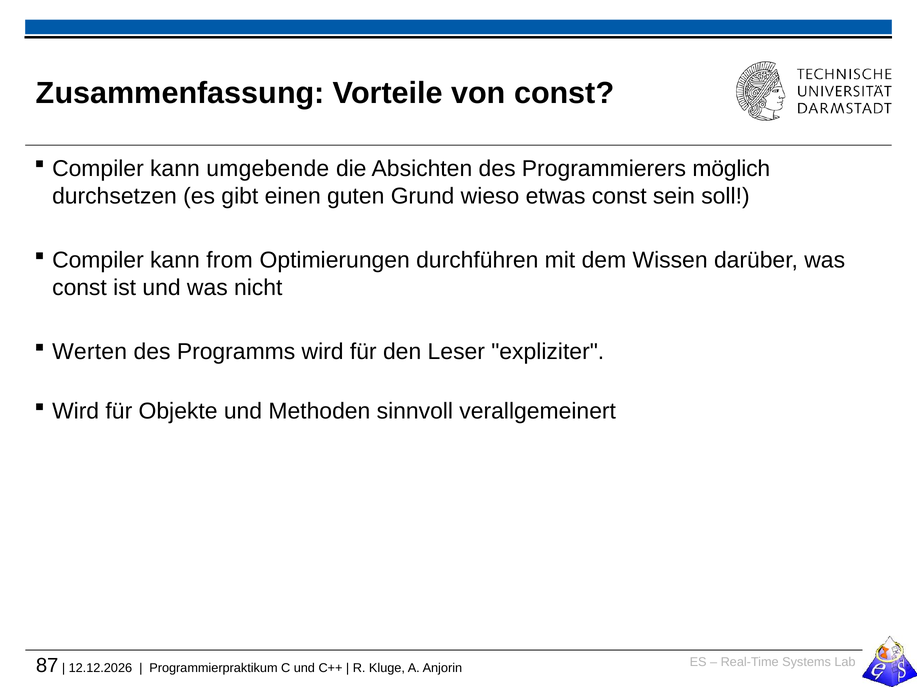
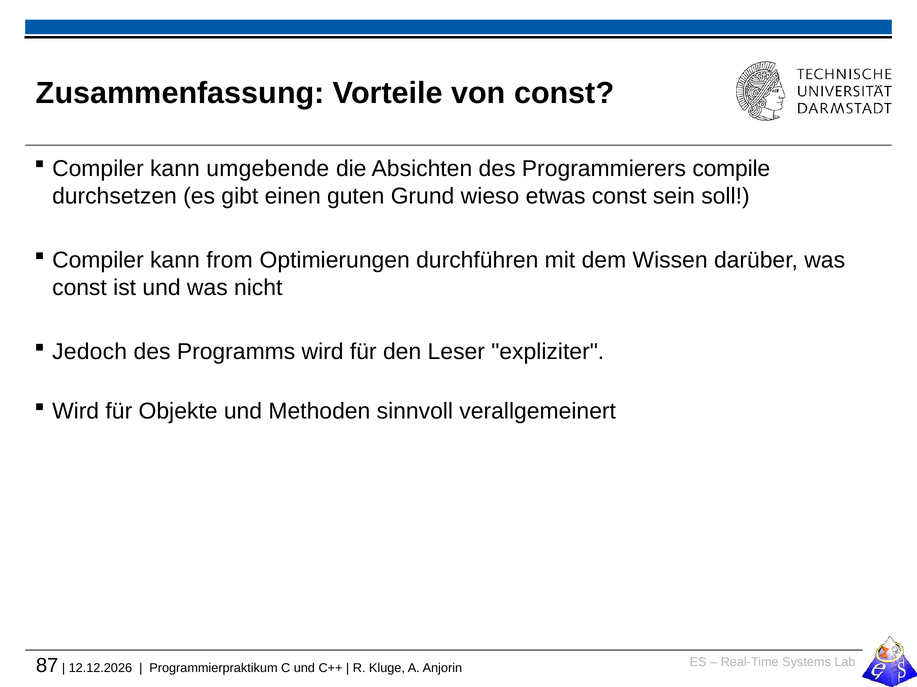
möglich: möglich -> compile
Werten: Werten -> Jedoch
